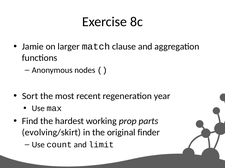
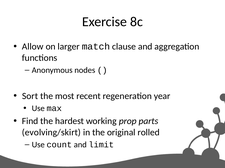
Jamie: Jamie -> Allow
finder: finder -> rolled
